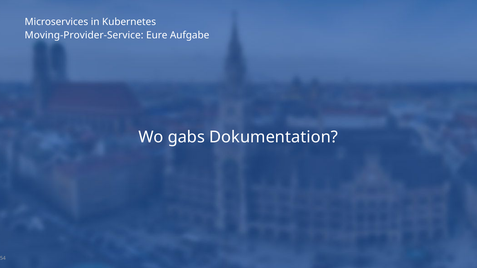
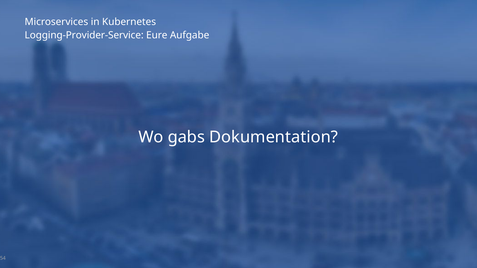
Moving-Provider-Service: Moving-Provider-Service -> Logging-Provider-Service
